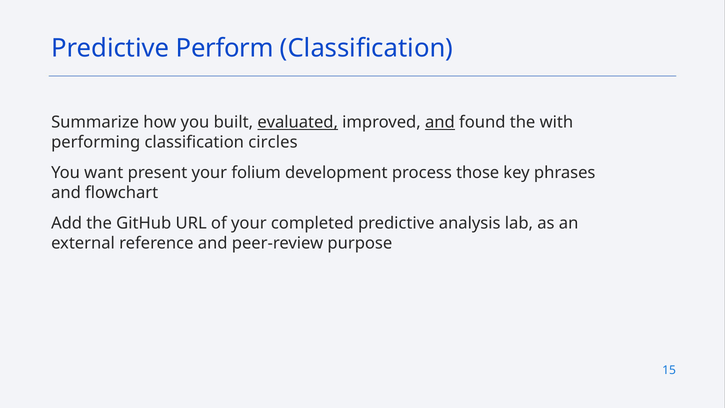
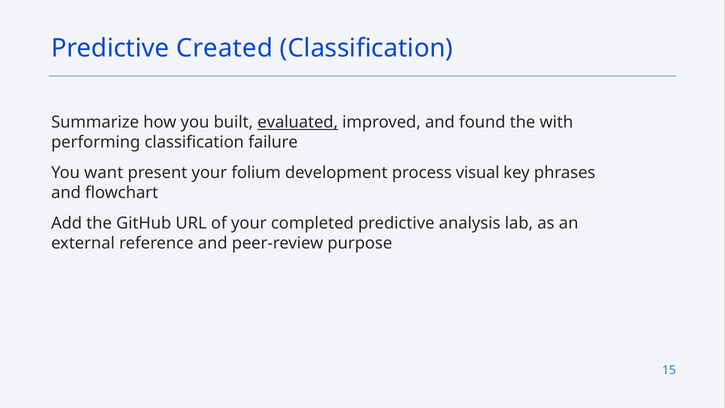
Perform: Perform -> Created
and at (440, 122) underline: present -> none
circles: circles -> failure
those: those -> visual
